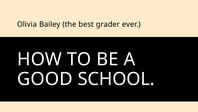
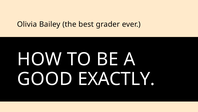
SCHOOL: SCHOOL -> EXACTLY
